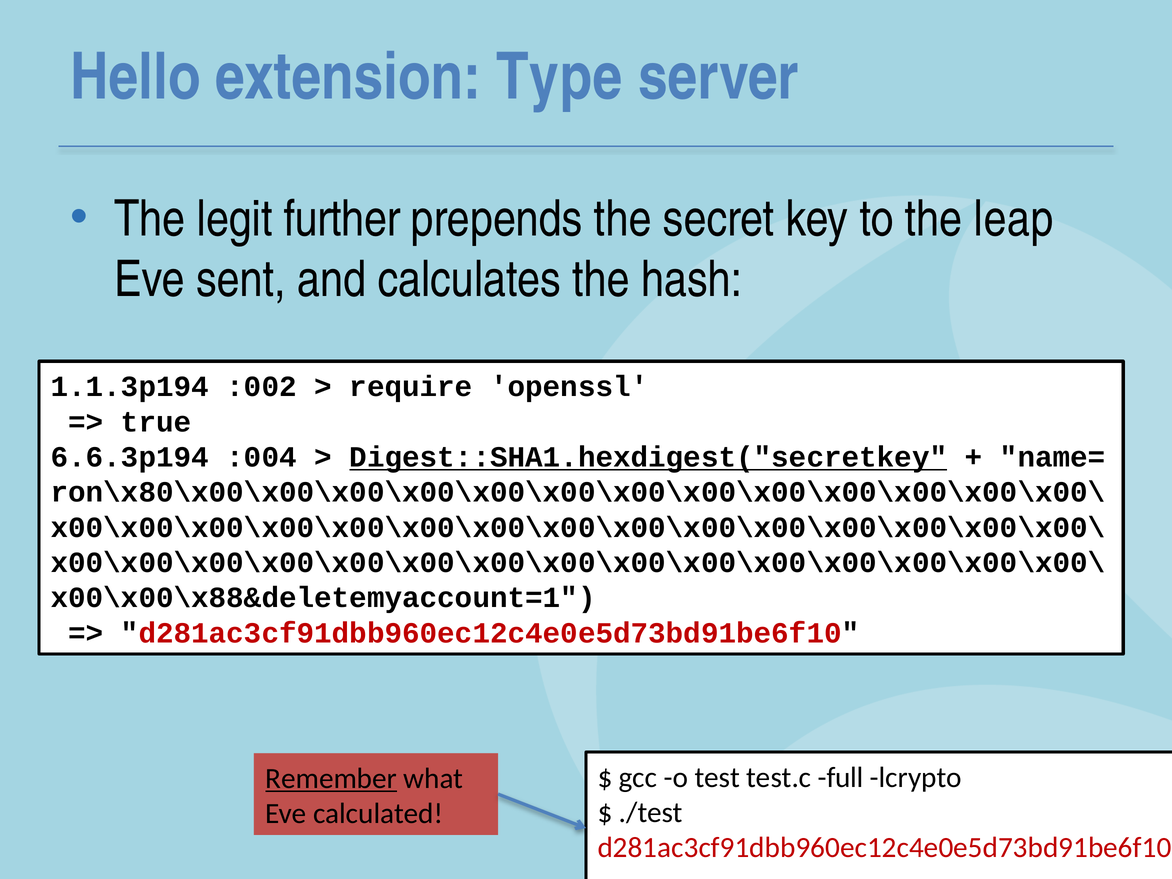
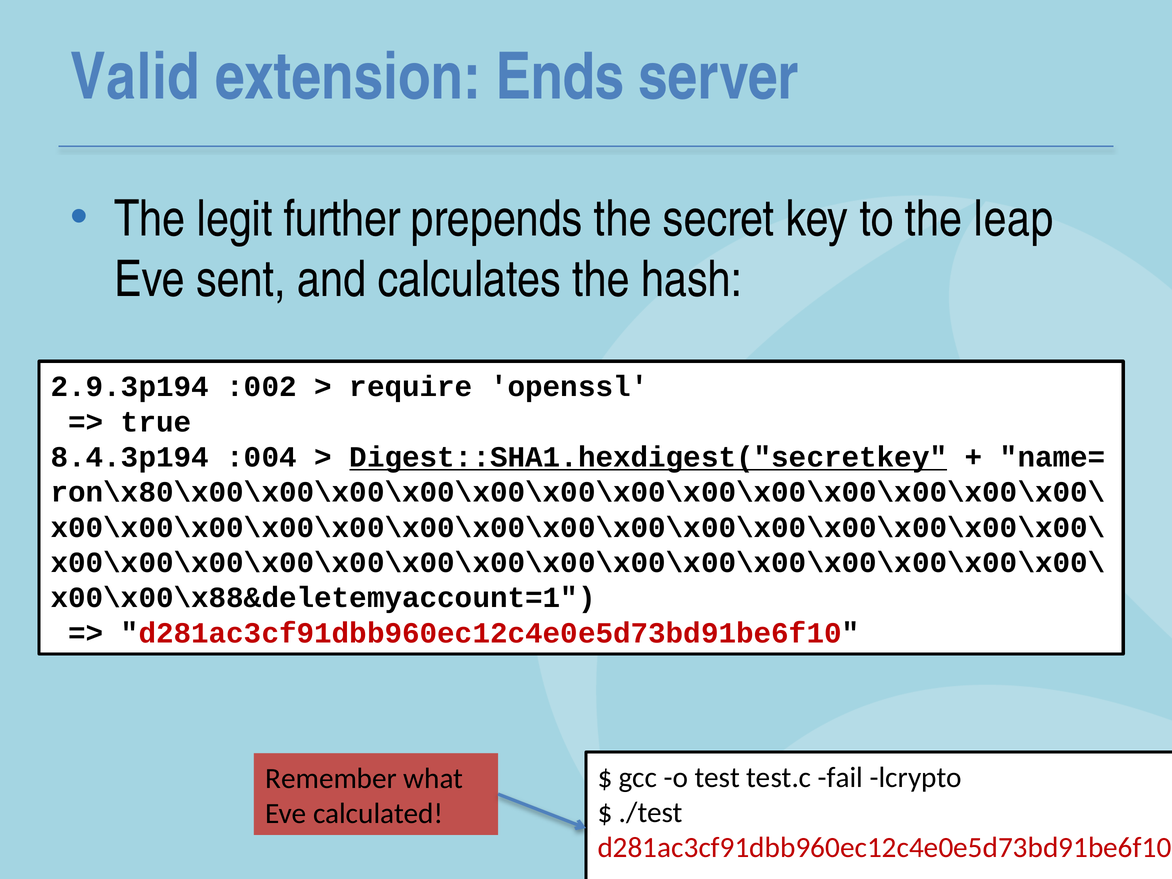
Hello: Hello -> Valid
Type: Type -> Ends
1.1.3p194: 1.1.3p194 -> 2.9.3p194
6.6.3p194: 6.6.3p194 -> 8.4.3p194
full: full -> fail
Remember underline: present -> none
